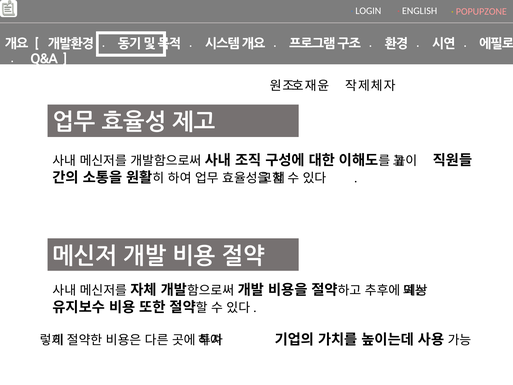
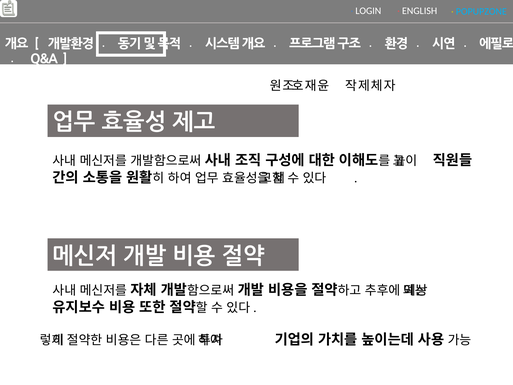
POPUPZONE colour: pink -> light blue
